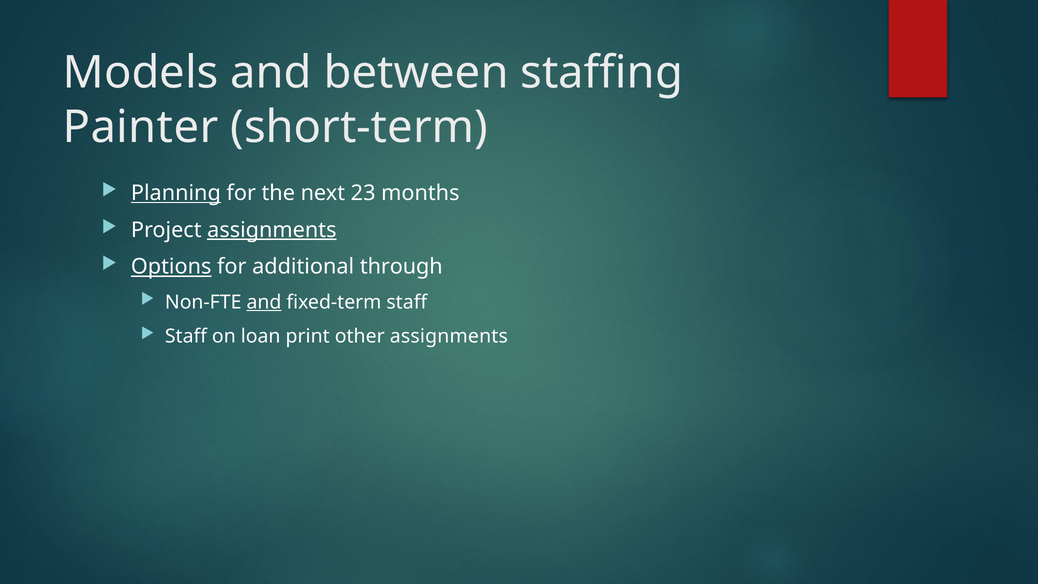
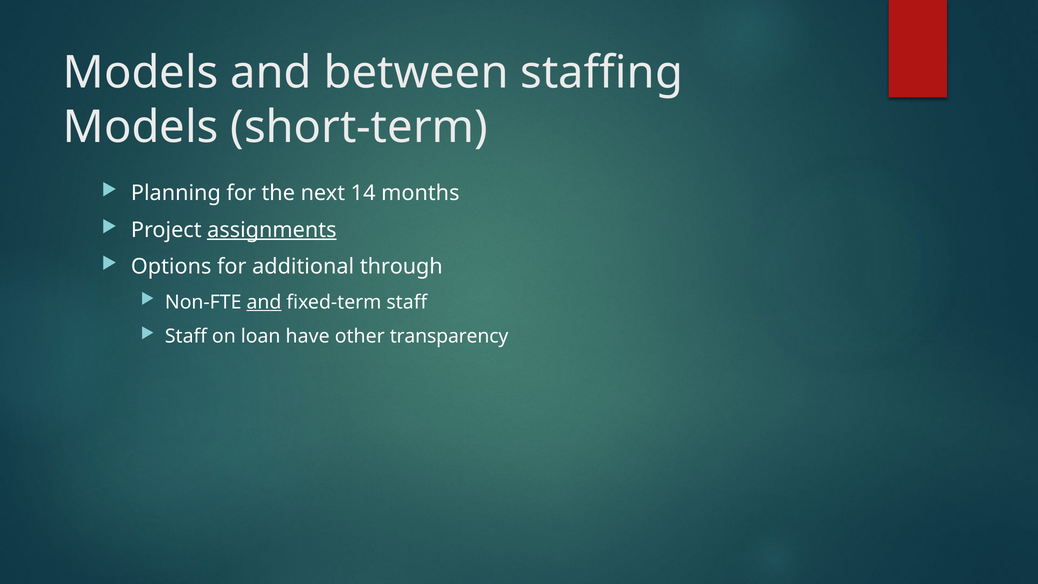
Painter at (141, 127): Painter -> Models
Planning underline: present -> none
23: 23 -> 14
Options underline: present -> none
print: print -> have
other assignments: assignments -> transparency
